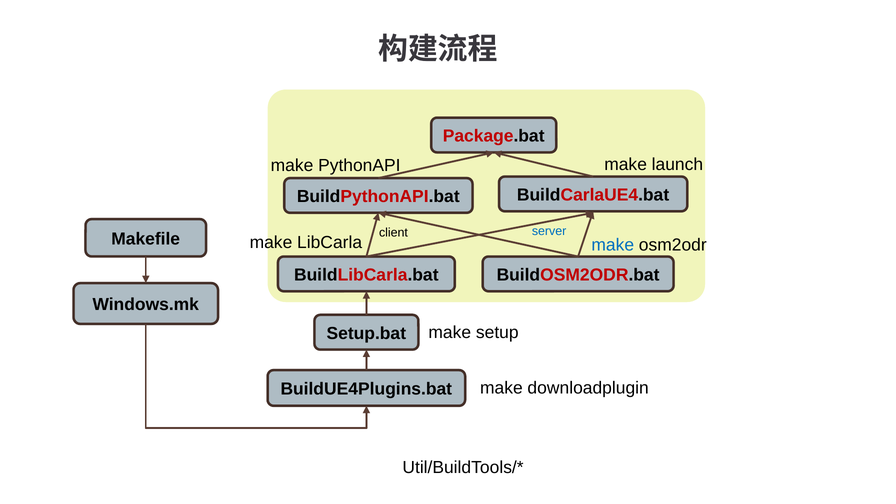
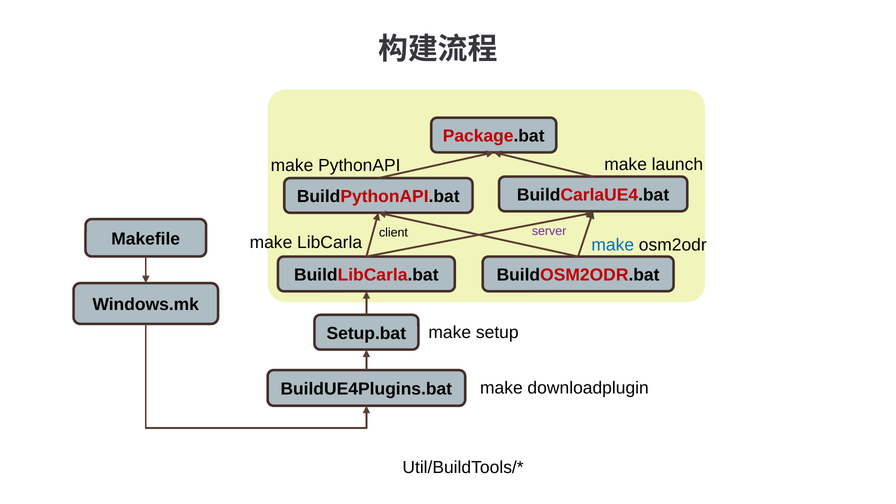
server colour: blue -> purple
